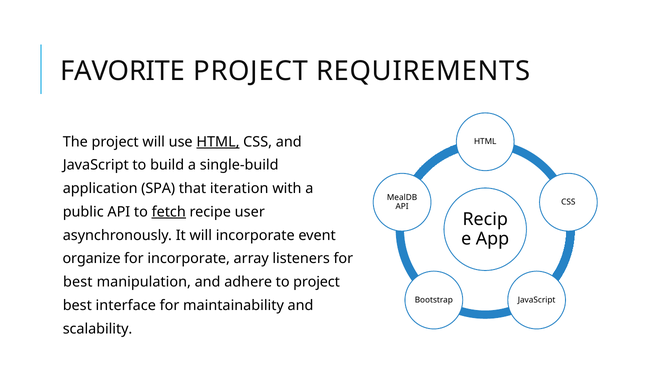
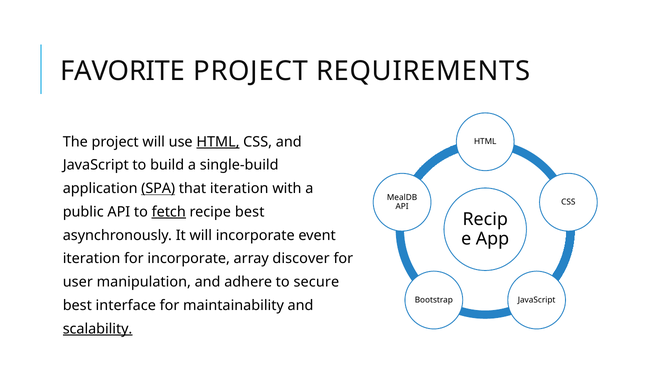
SPA underline: none -> present
recipe user: user -> best
organize at (92, 259): organize -> iteration
listeners: listeners -> discover
best at (78, 282): best -> user
to project: project -> secure
scalability underline: none -> present
